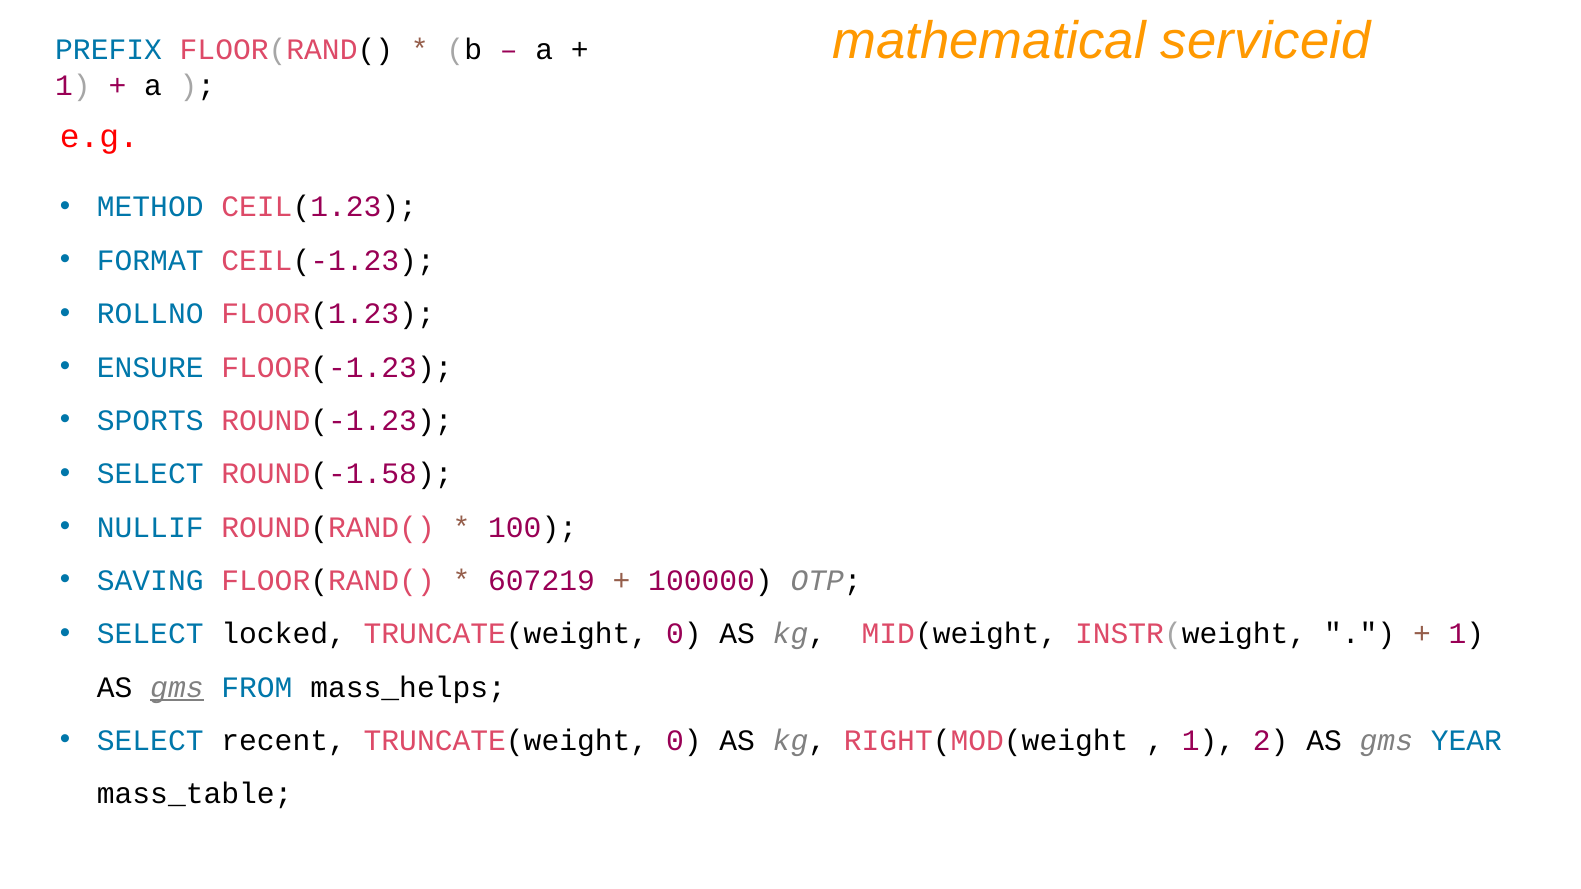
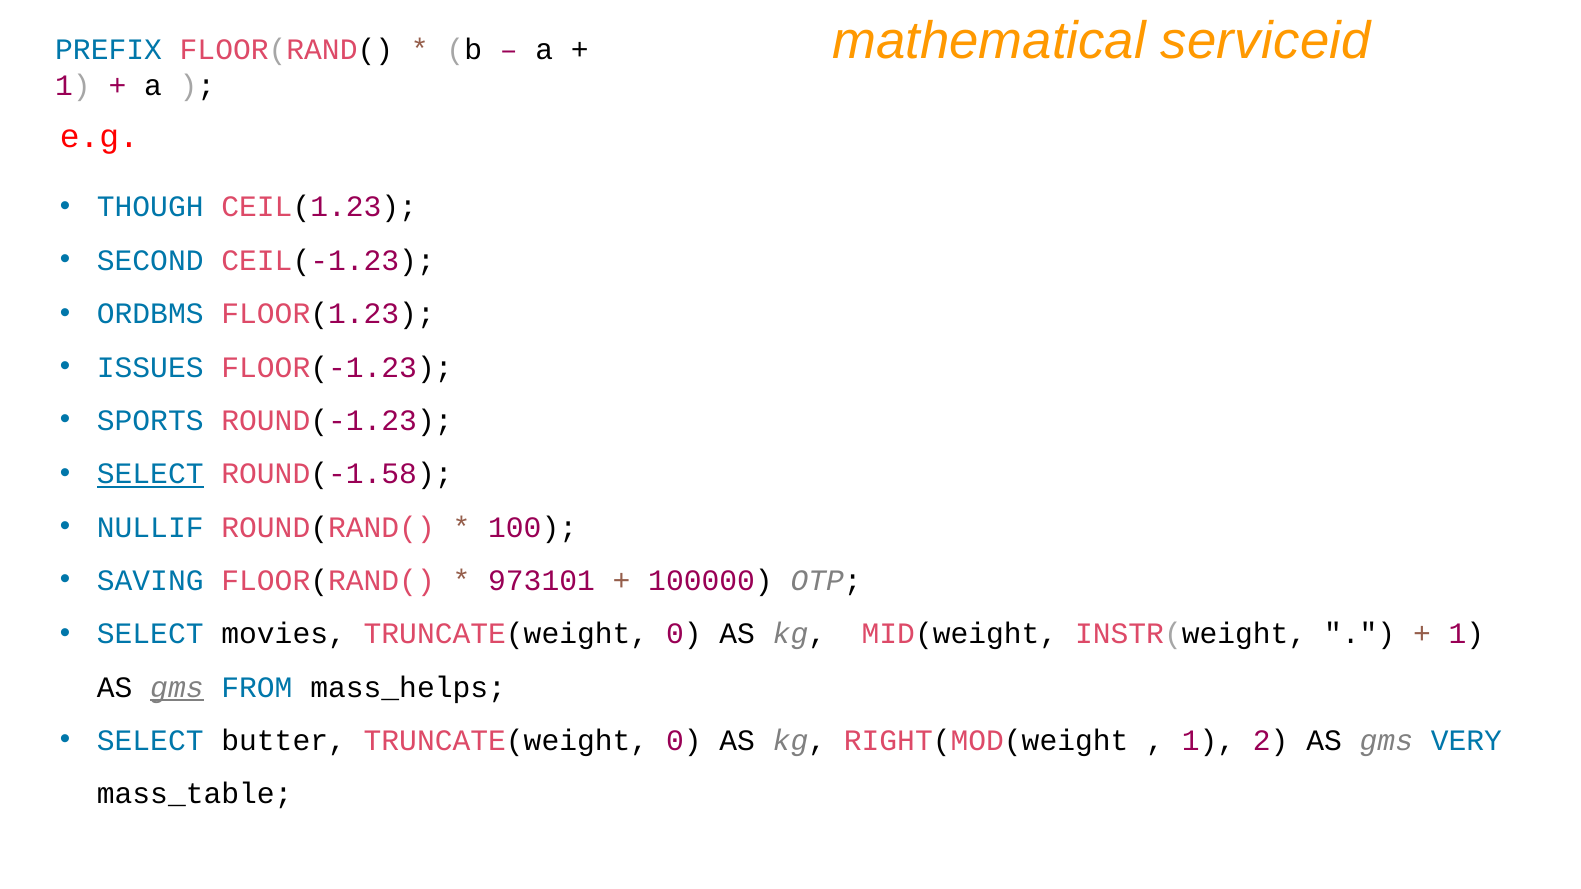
METHOD: METHOD -> THOUGH
FORMAT: FORMAT -> SECOND
ROLLNO: ROLLNO -> ORDBMS
ENSURE: ENSURE -> ISSUES
SELECT at (150, 474) underline: none -> present
607219: 607219 -> 973101
locked: locked -> movies
recent: recent -> butter
YEAR: YEAR -> VERY
